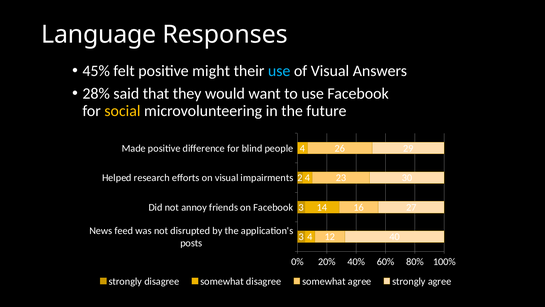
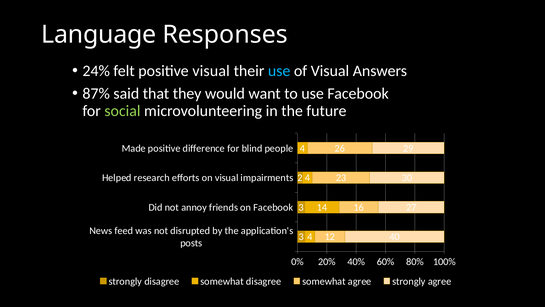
45%: 45% -> 24%
positive might: might -> visual
28%: 28% -> 87%
social colour: yellow -> light green
